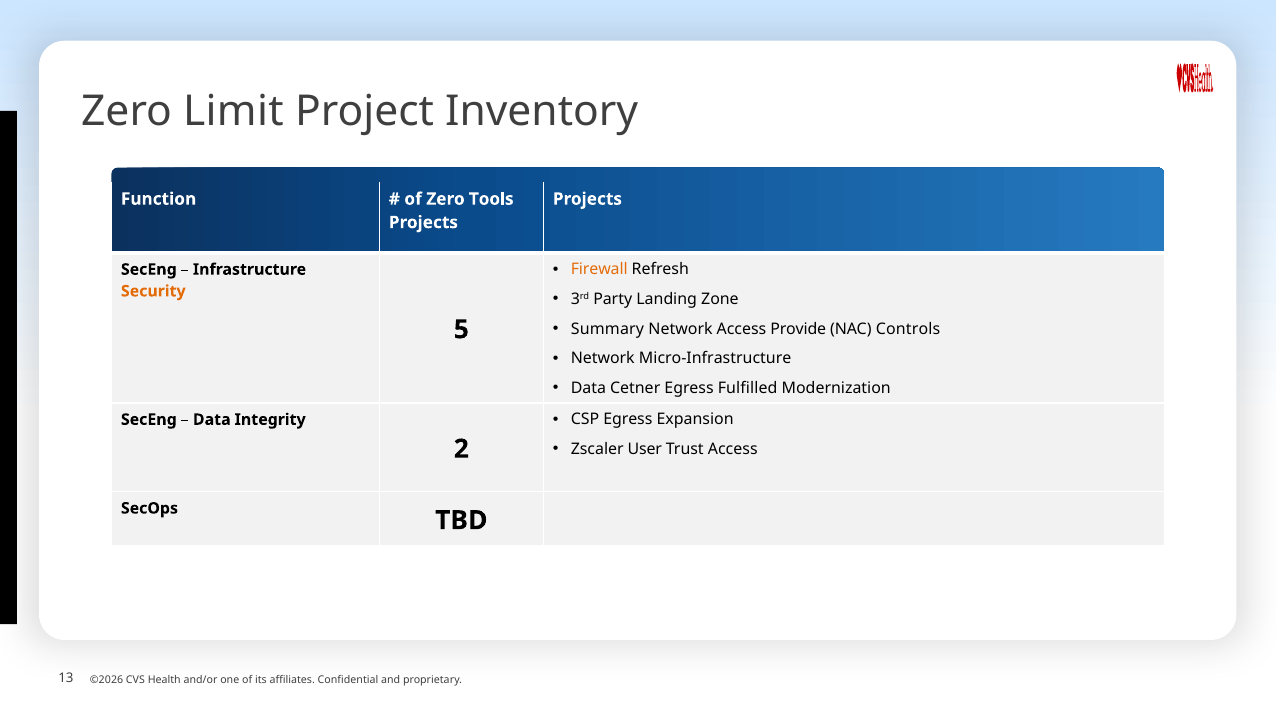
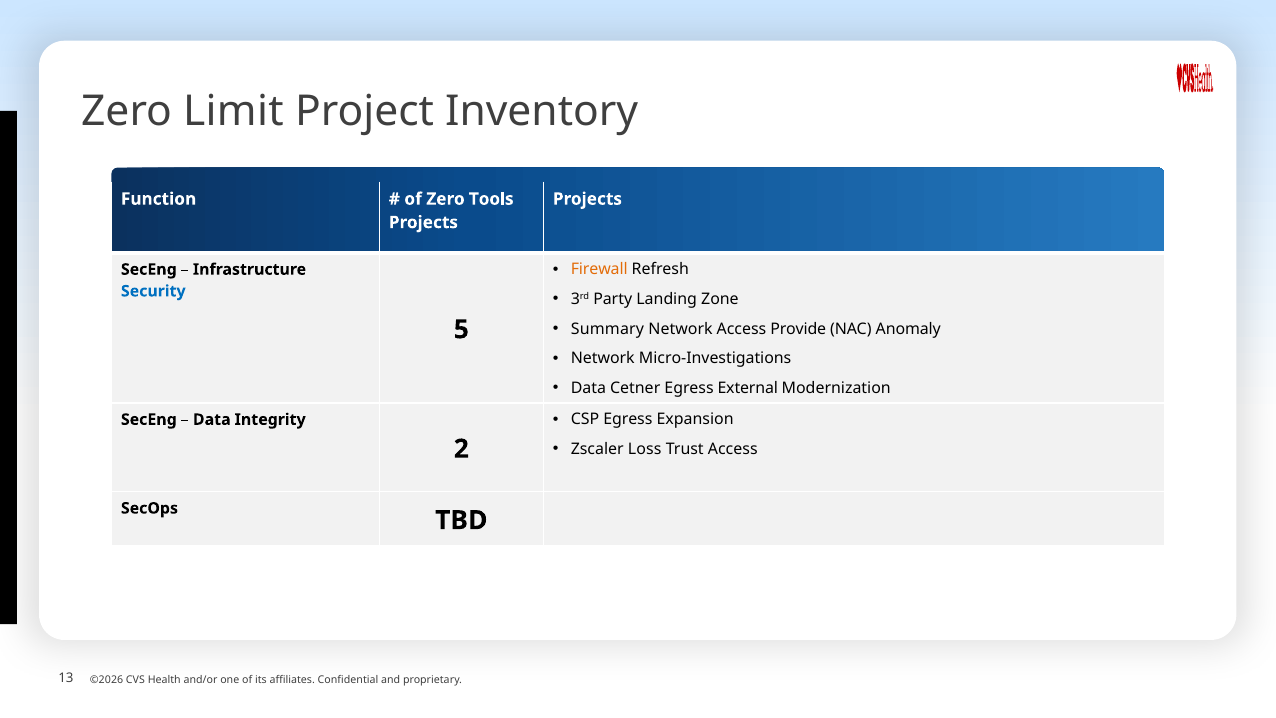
Security colour: orange -> blue
Controls: Controls -> Anomaly
Micro-Infrastructure: Micro-Infrastructure -> Micro-Investigations
Fulfilled: Fulfilled -> External
User: User -> Loss
